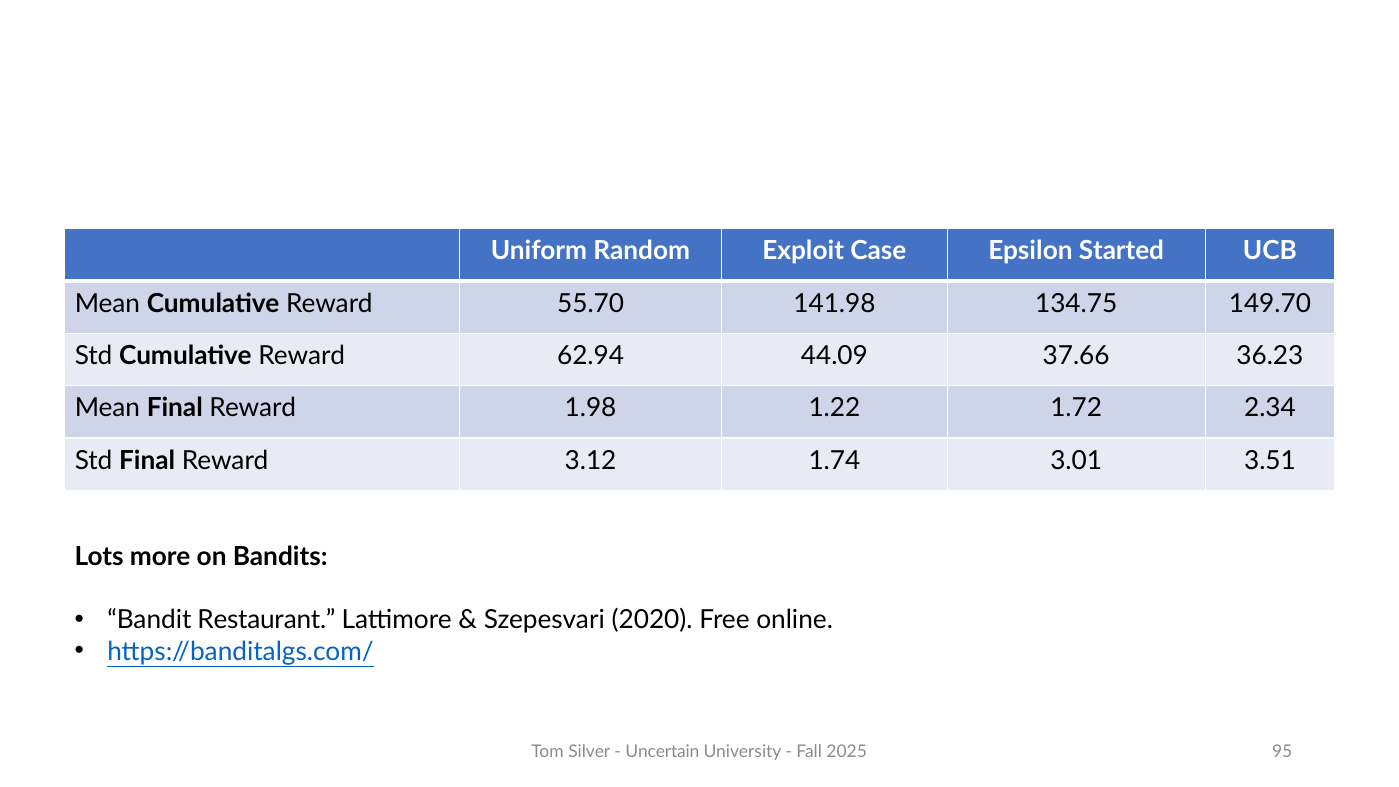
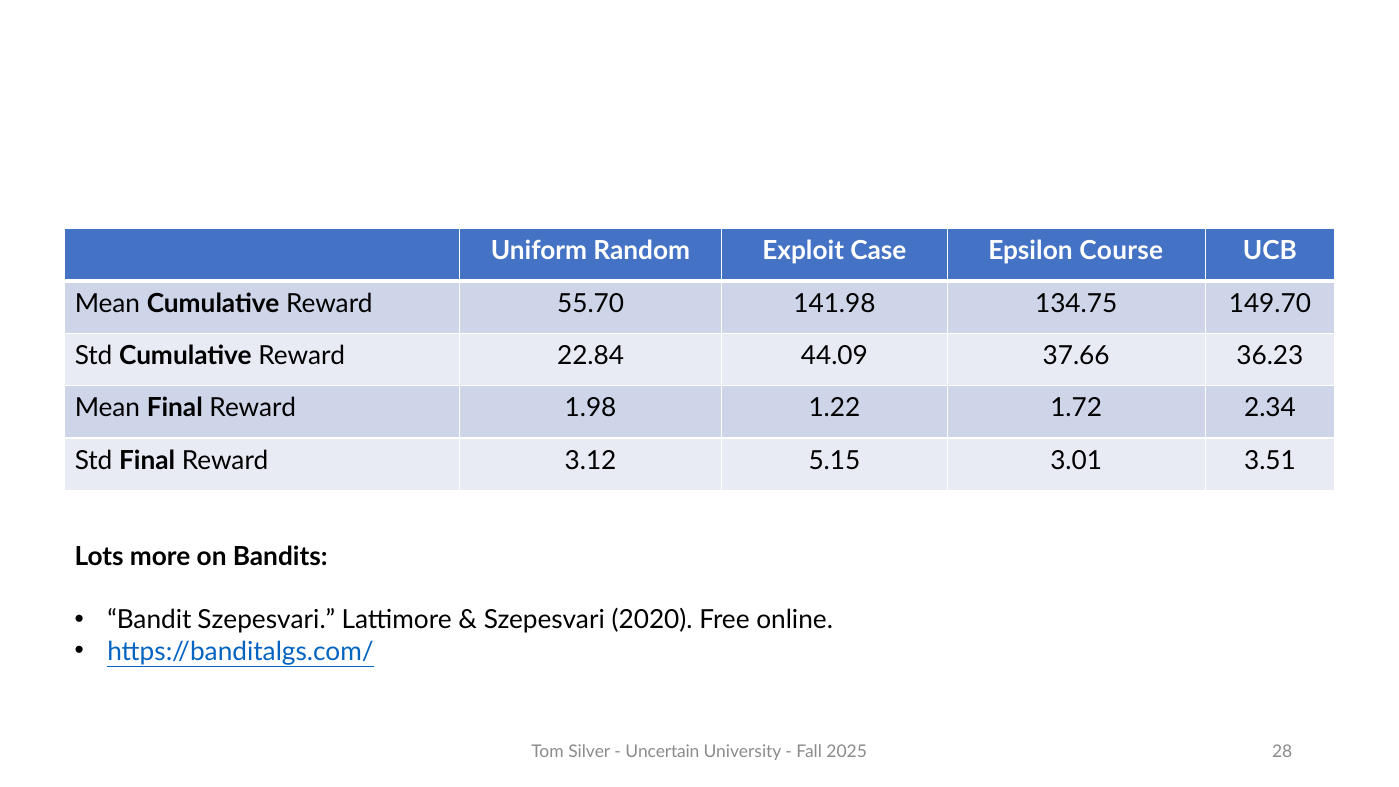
Started: Started -> Course
62.94: 62.94 -> 22.84
1.74: 1.74 -> 5.15
Bandit Restaurant: Restaurant -> Szepesvari
95: 95 -> 28
